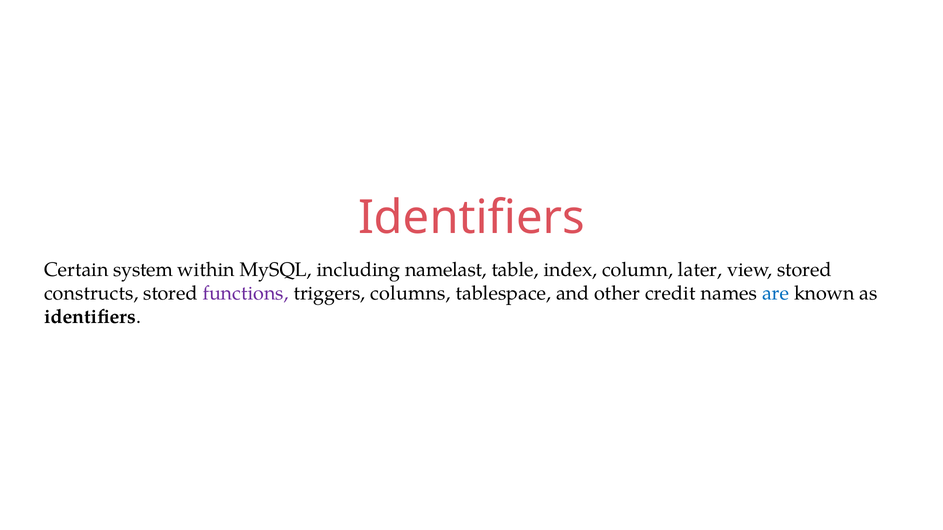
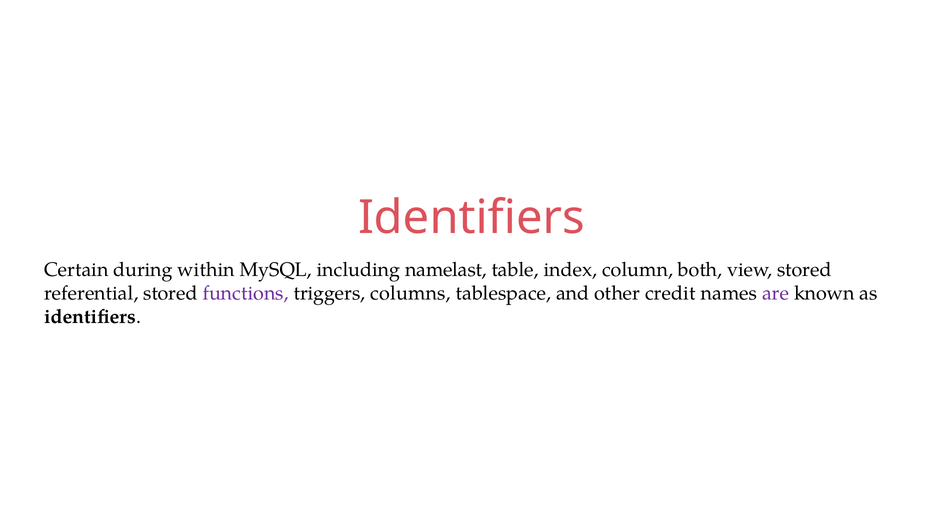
system: system -> during
later: later -> both
constructs: constructs -> referential
are colour: blue -> purple
